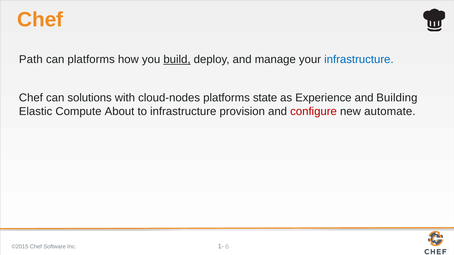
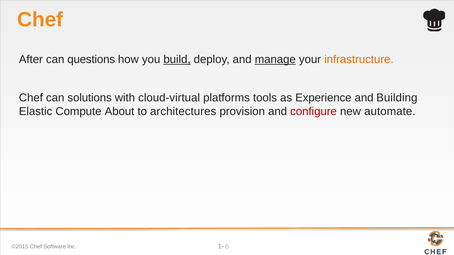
Path: Path -> After
can platforms: platforms -> questions
manage underline: none -> present
infrastructure at (359, 59) colour: blue -> orange
cloud-nodes: cloud-nodes -> cloud-virtual
state: state -> tools
to infrastructure: infrastructure -> architectures
